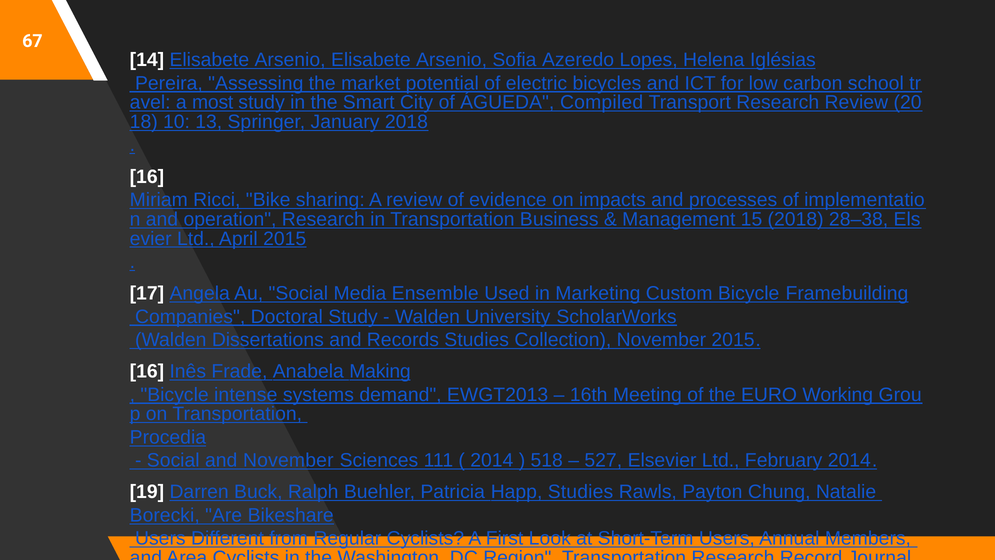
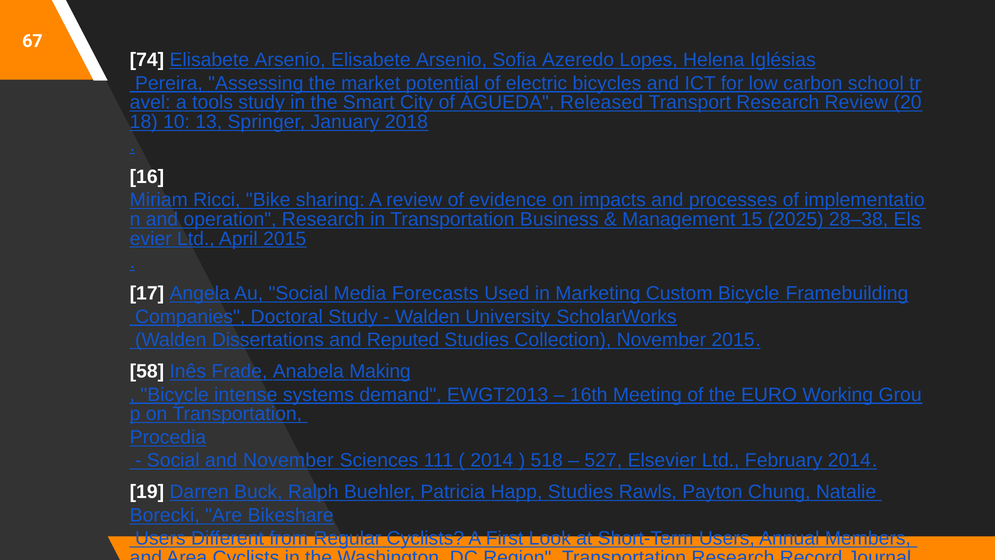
14: 14 -> 74
most: most -> tools
Compiled: Compiled -> Released
15 2018: 2018 -> 2025
Ensemble: Ensemble -> Forecasts
Records: Records -> Reputed
16 at (147, 371): 16 -> 58
